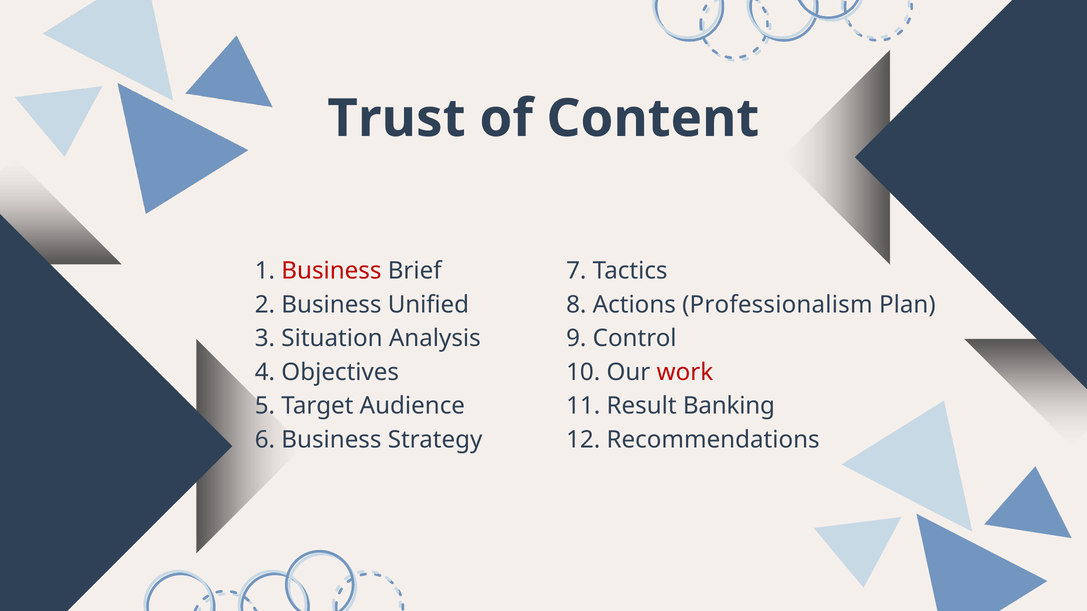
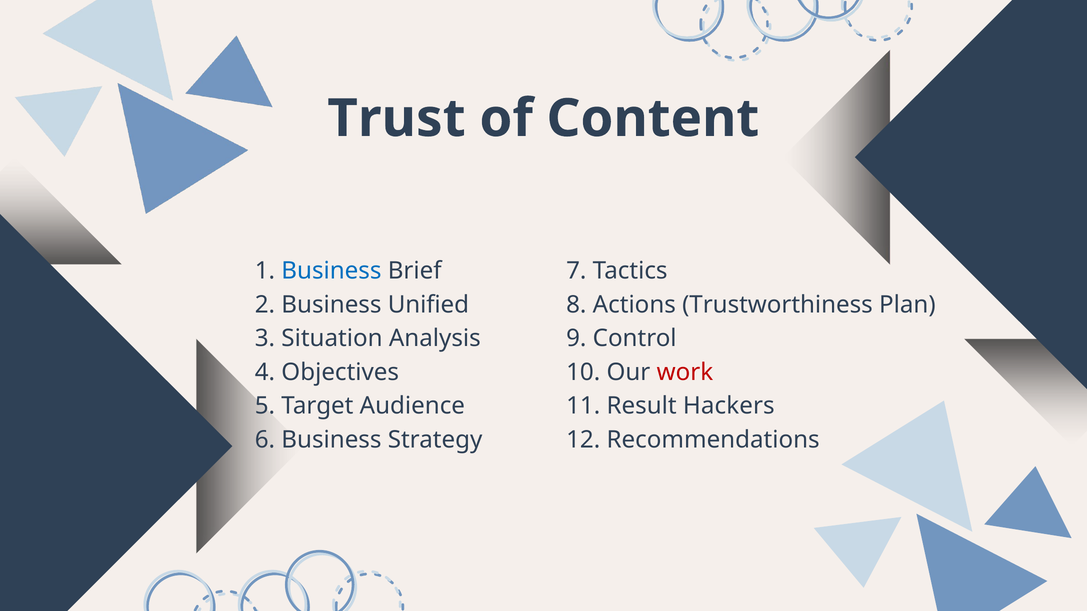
Business at (331, 271) colour: red -> blue
Professionalism: Professionalism -> Trustworthiness
Banking: Banking -> Hackers
